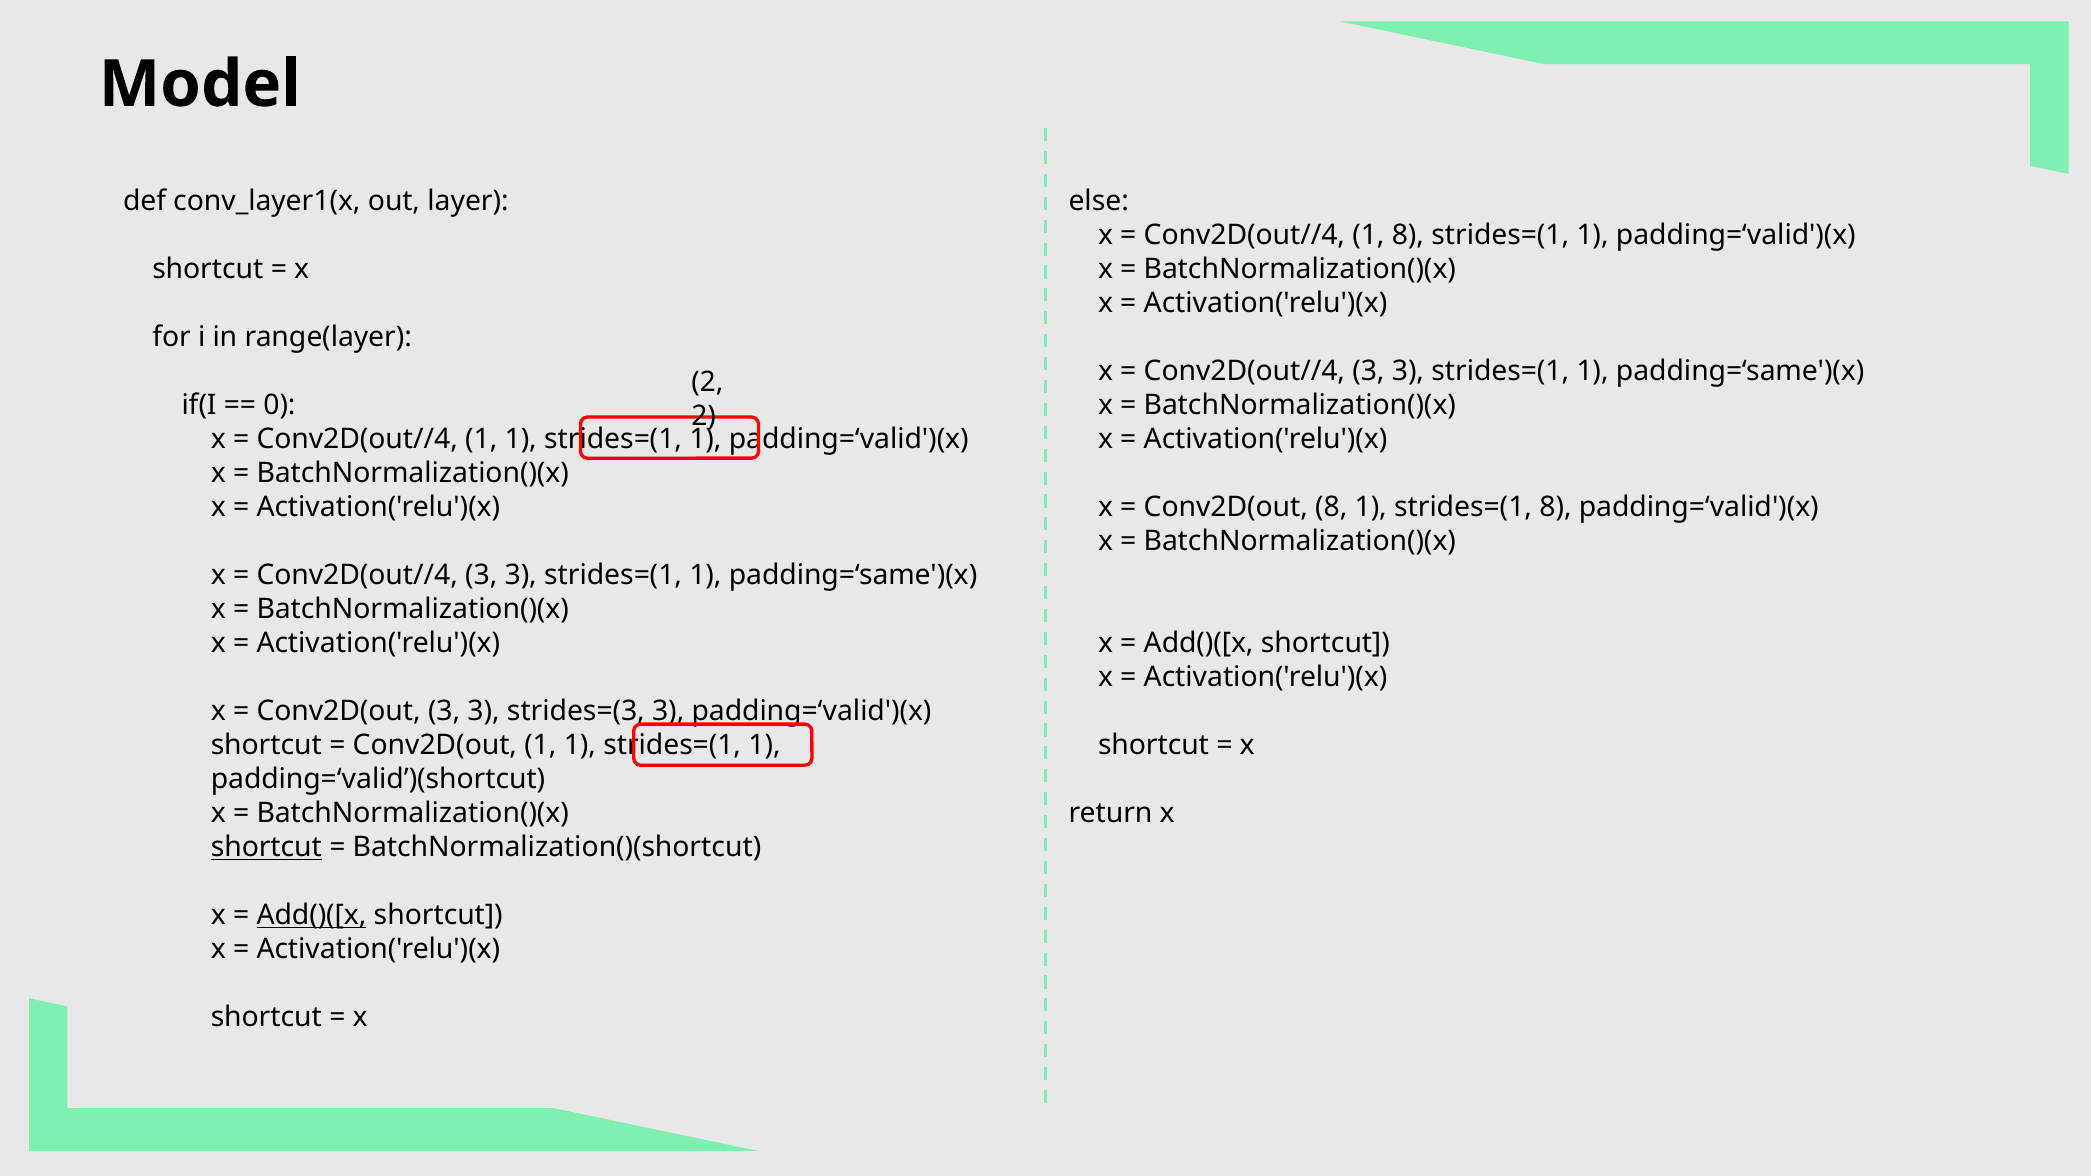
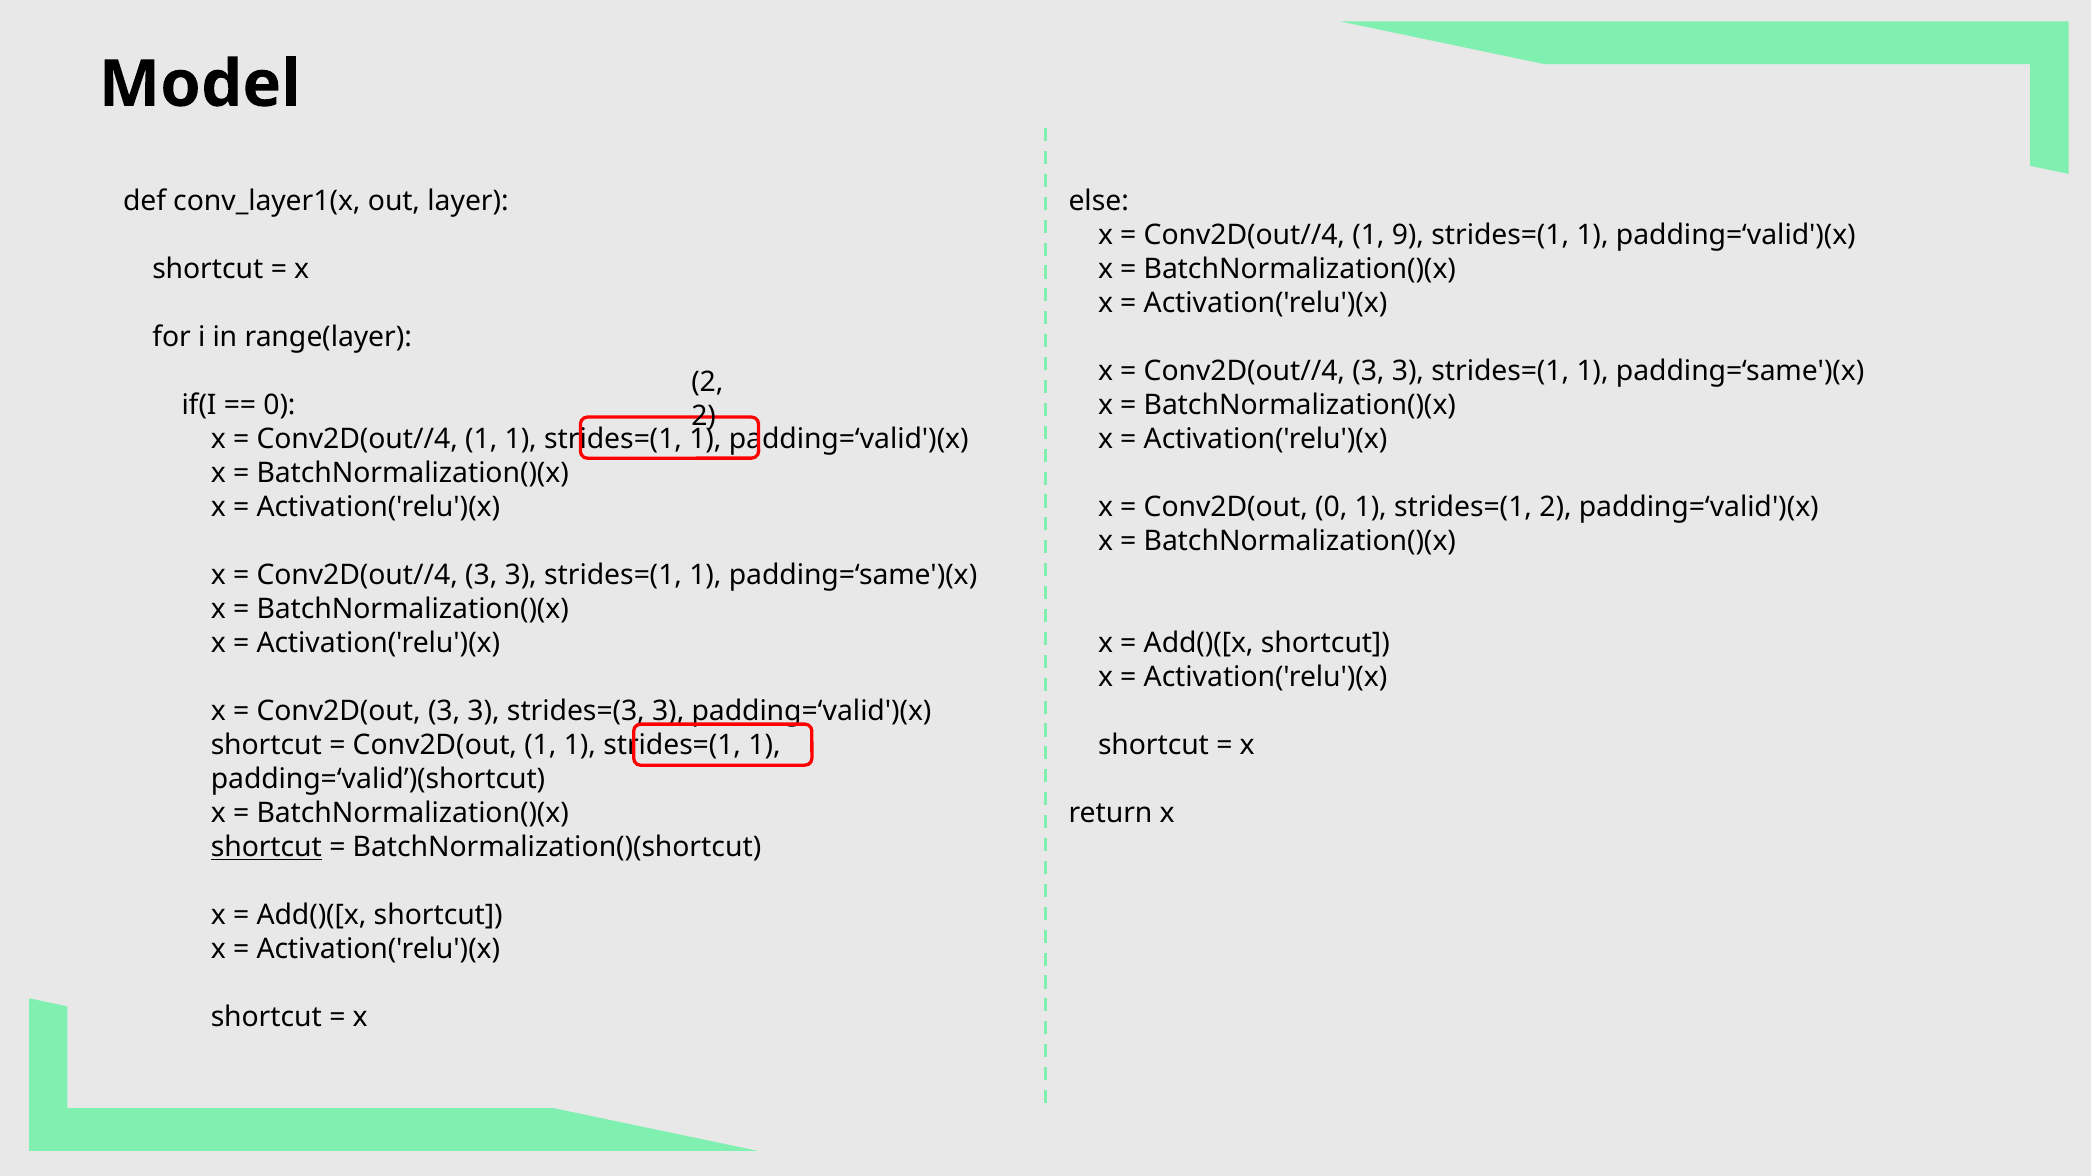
1 8: 8 -> 9
Conv2D(out 8: 8 -> 0
strides=(1 8: 8 -> 2
Add()([x at (312, 916) underline: present -> none
